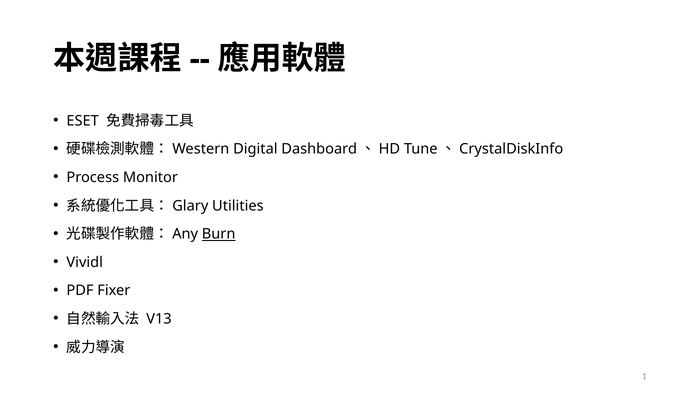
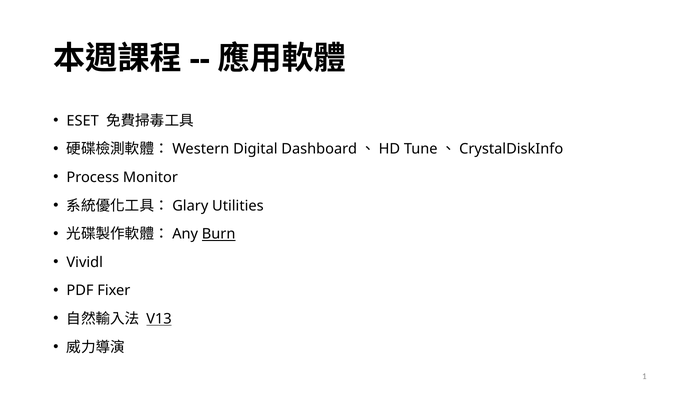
V13 underline: none -> present
